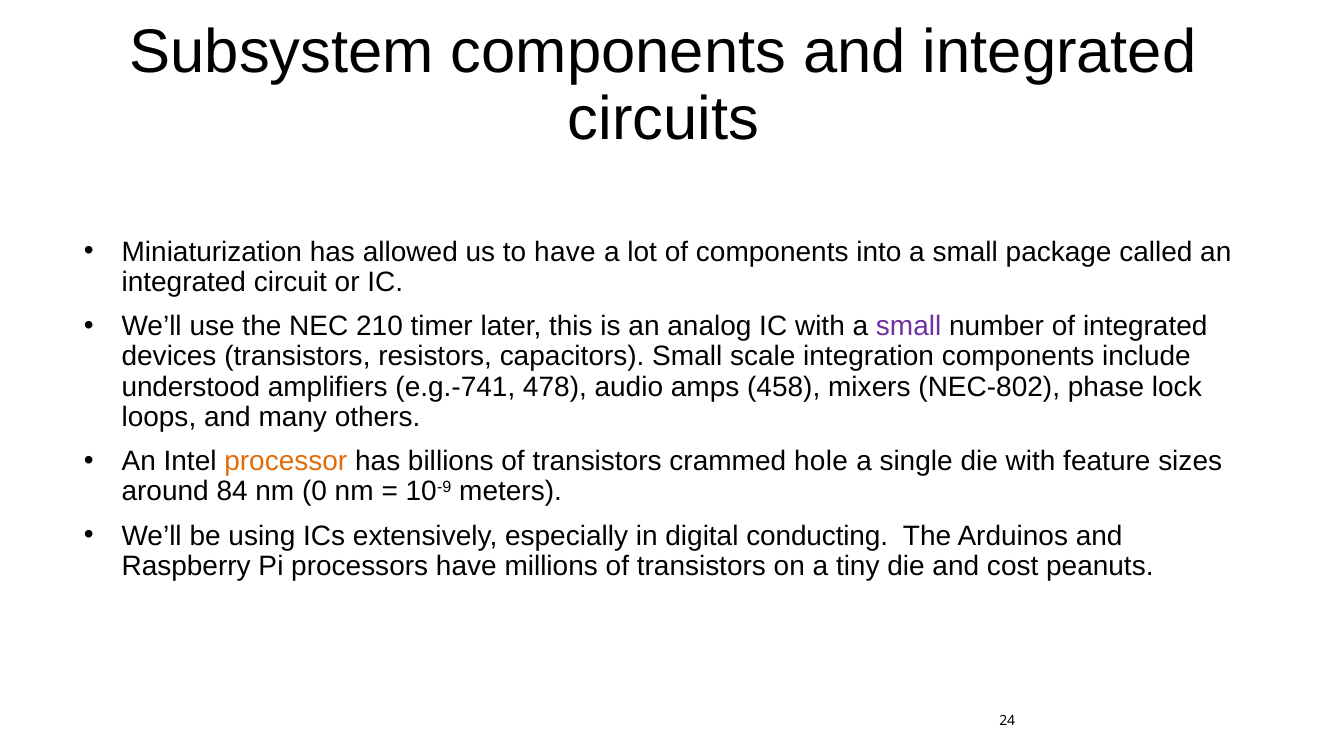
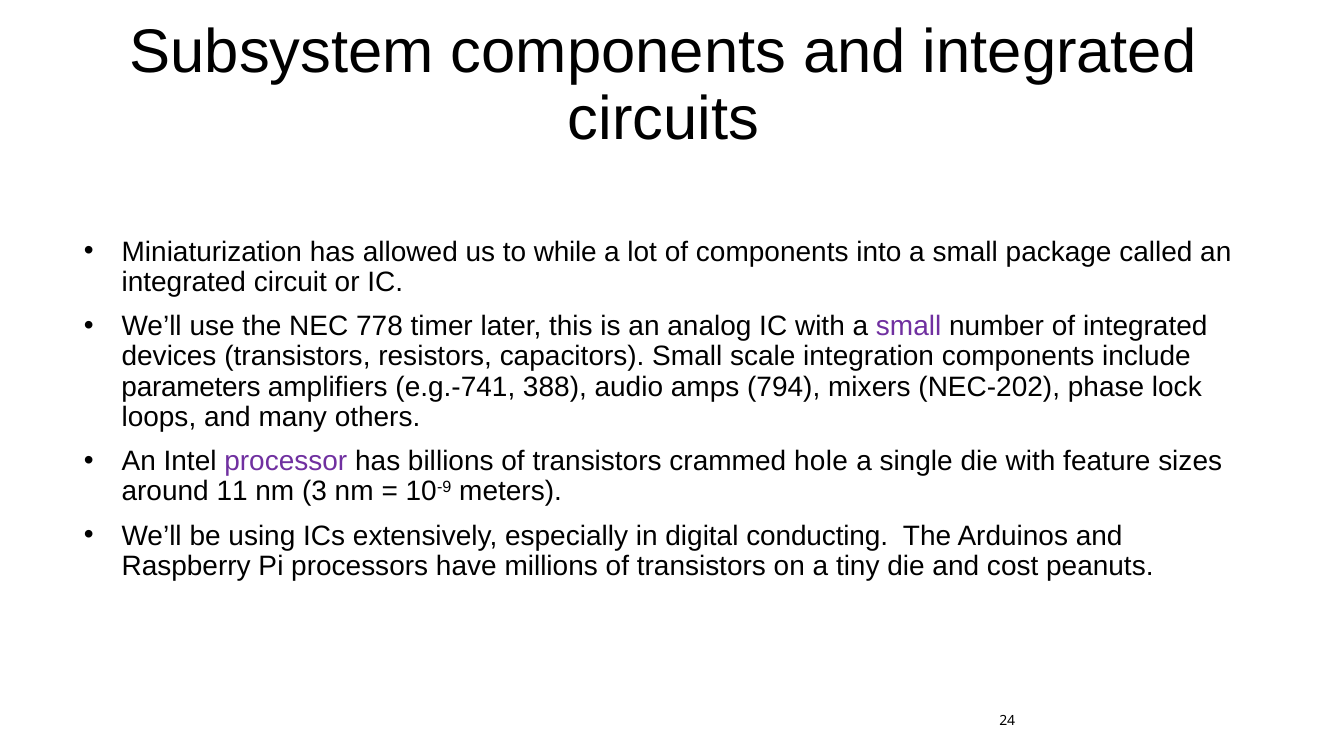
to have: have -> while
210: 210 -> 778
understood: understood -> parameters
478: 478 -> 388
458: 458 -> 794
NEC-802: NEC-802 -> NEC-202
processor colour: orange -> purple
84: 84 -> 11
0: 0 -> 3
